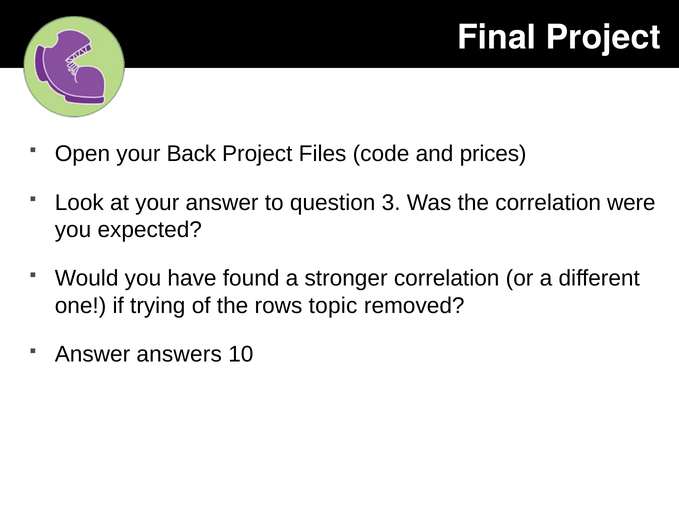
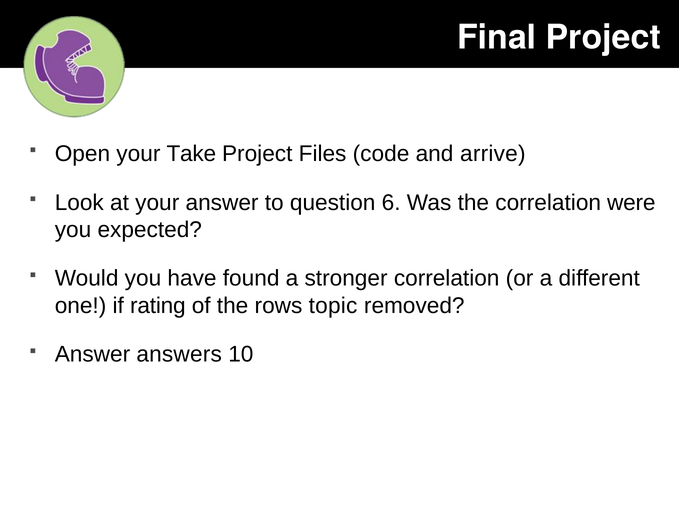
Back: Back -> Take
prices: prices -> arrive
3: 3 -> 6
trying: trying -> rating
